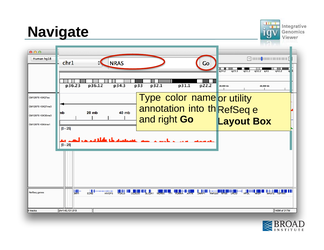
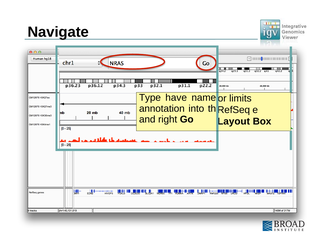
color: color -> have
utility: utility -> limits
